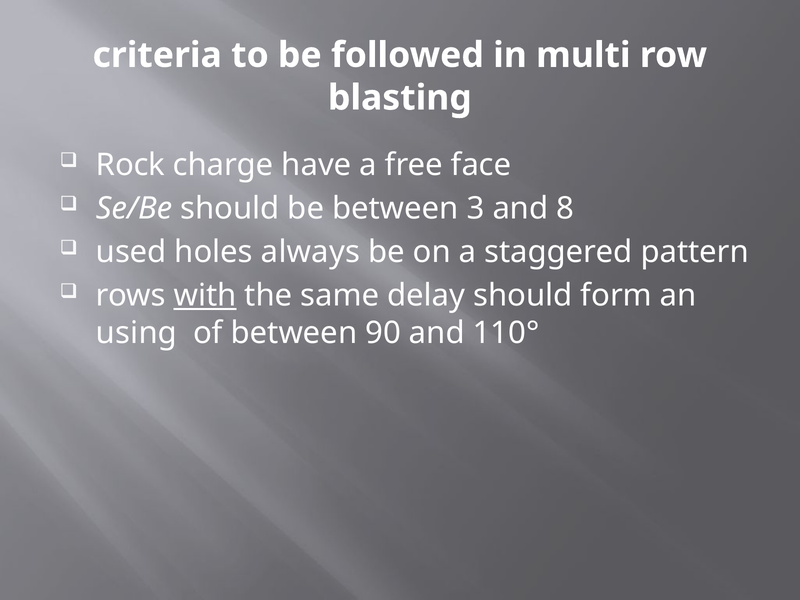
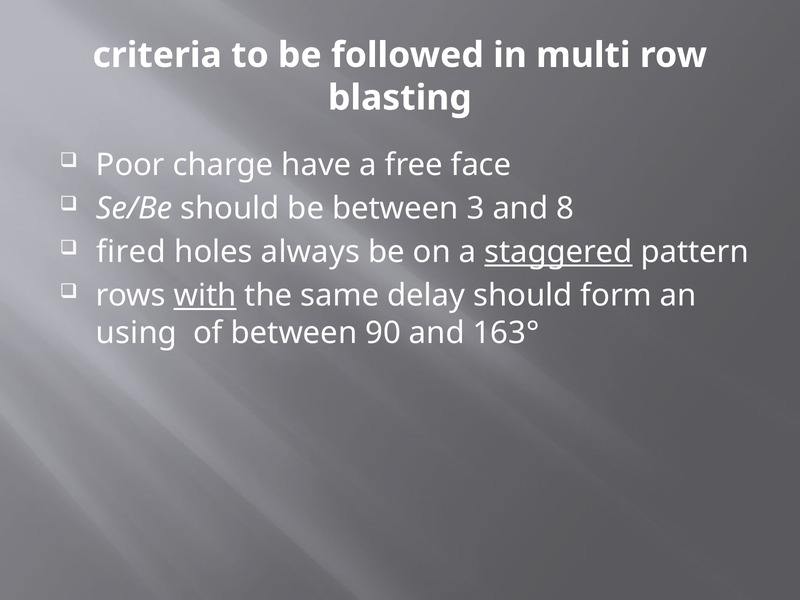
Rock: Rock -> Poor
used: used -> fired
staggered underline: none -> present
110°: 110° -> 163°
